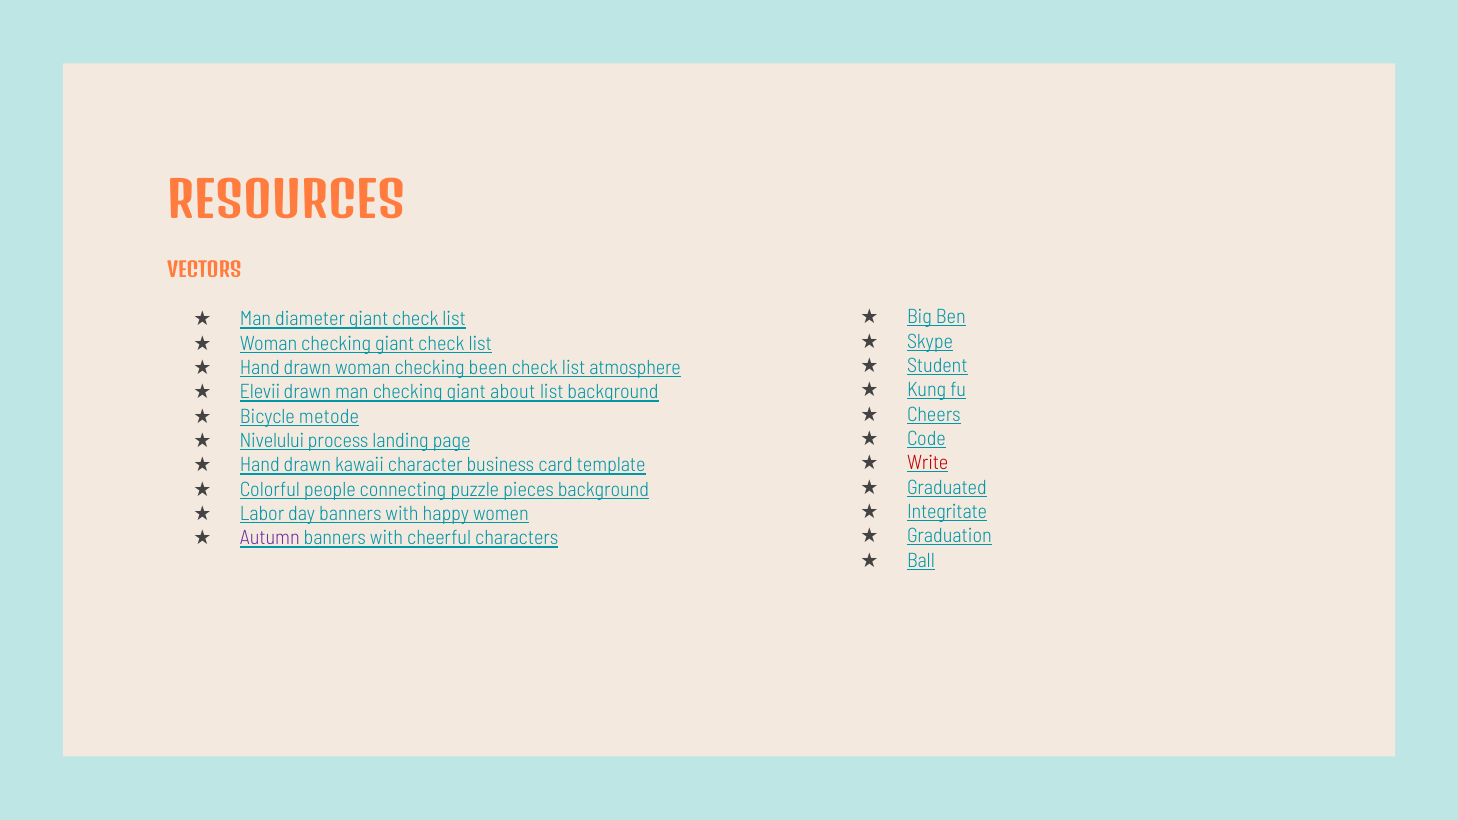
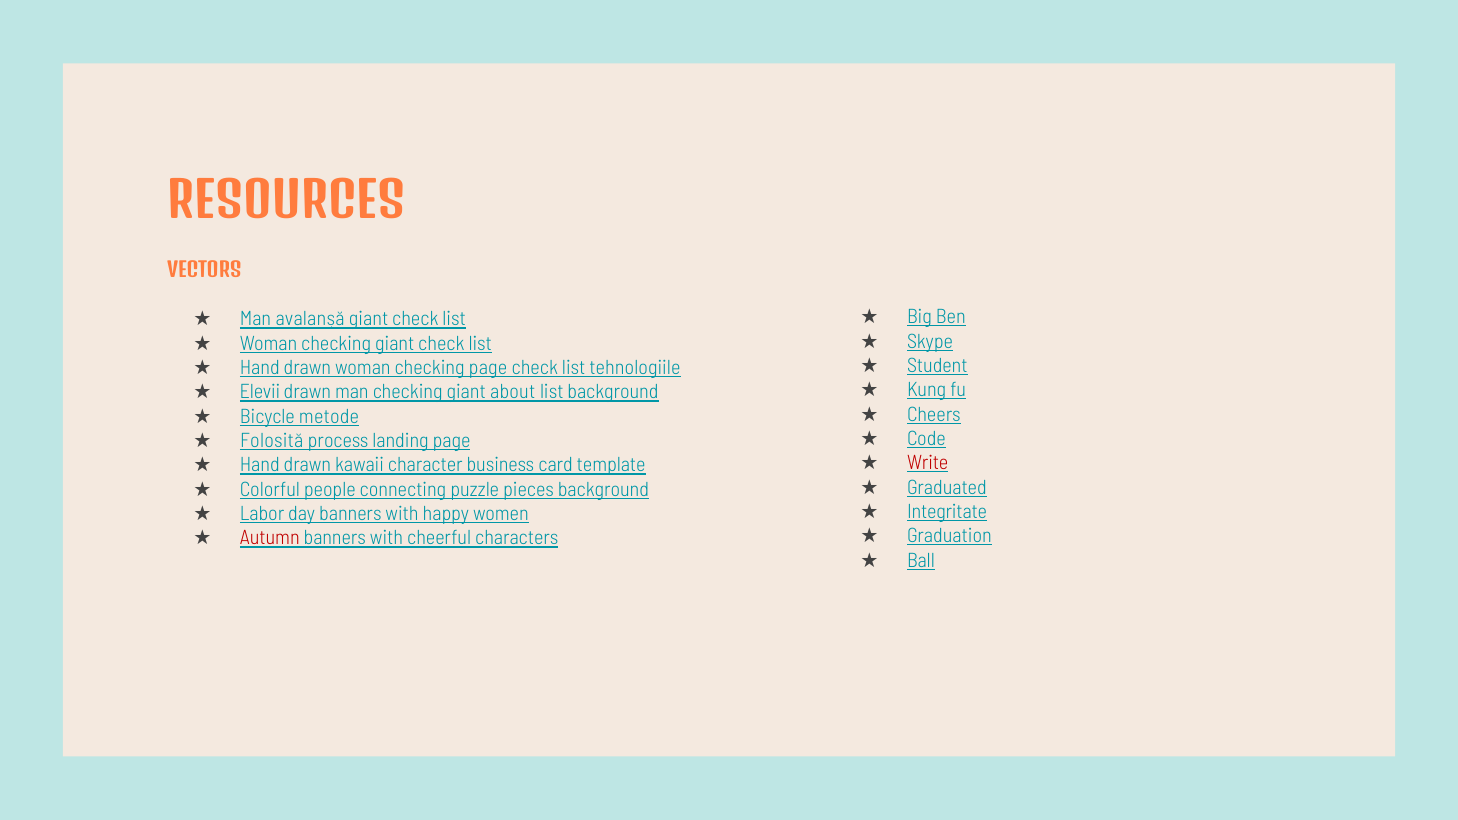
diameter: diameter -> avalanșă
checking been: been -> page
atmosphere: atmosphere -> tehnologiile
Nivelului: Nivelului -> Folosită
Autumn colour: purple -> red
